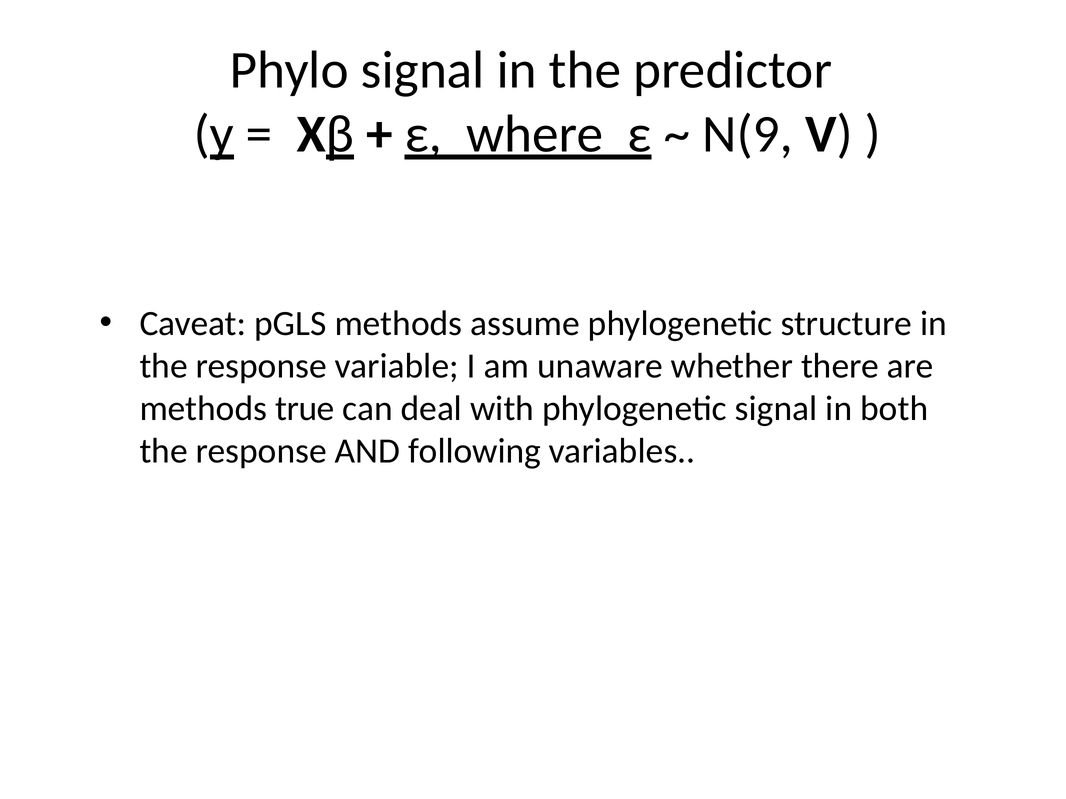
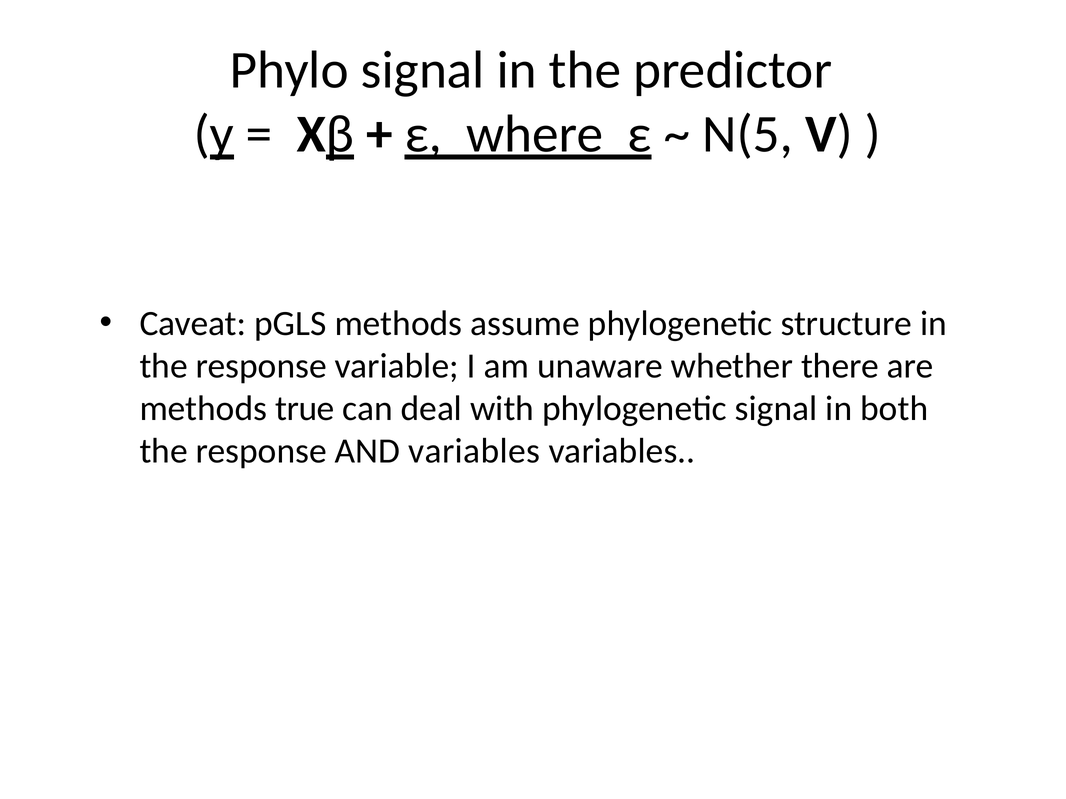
N(9: N(9 -> N(5
AND following: following -> variables
